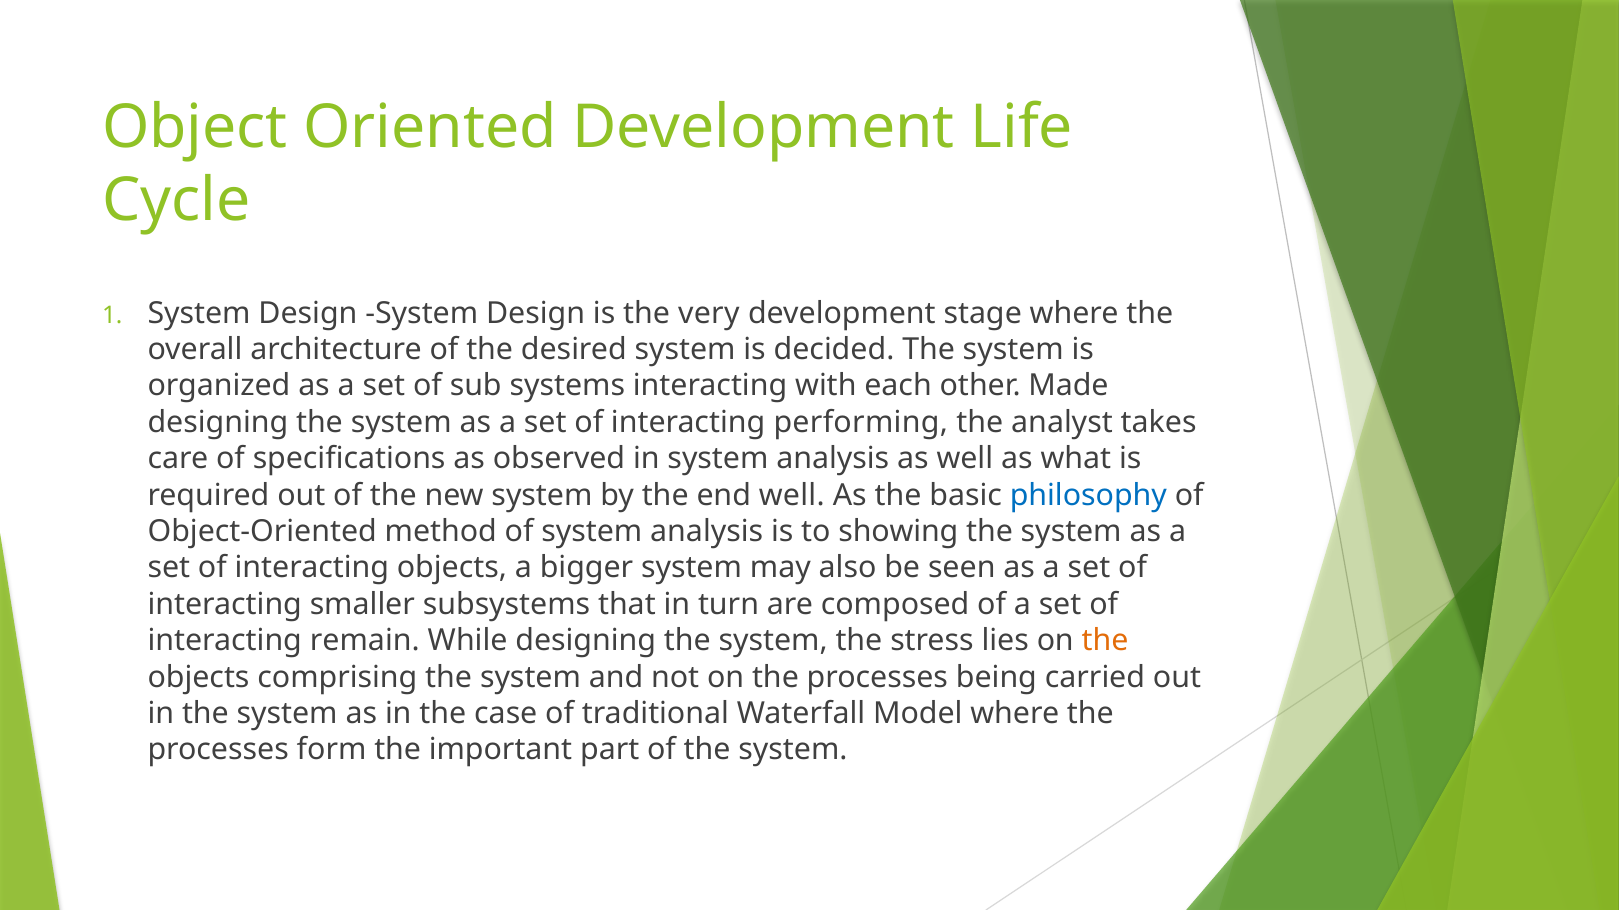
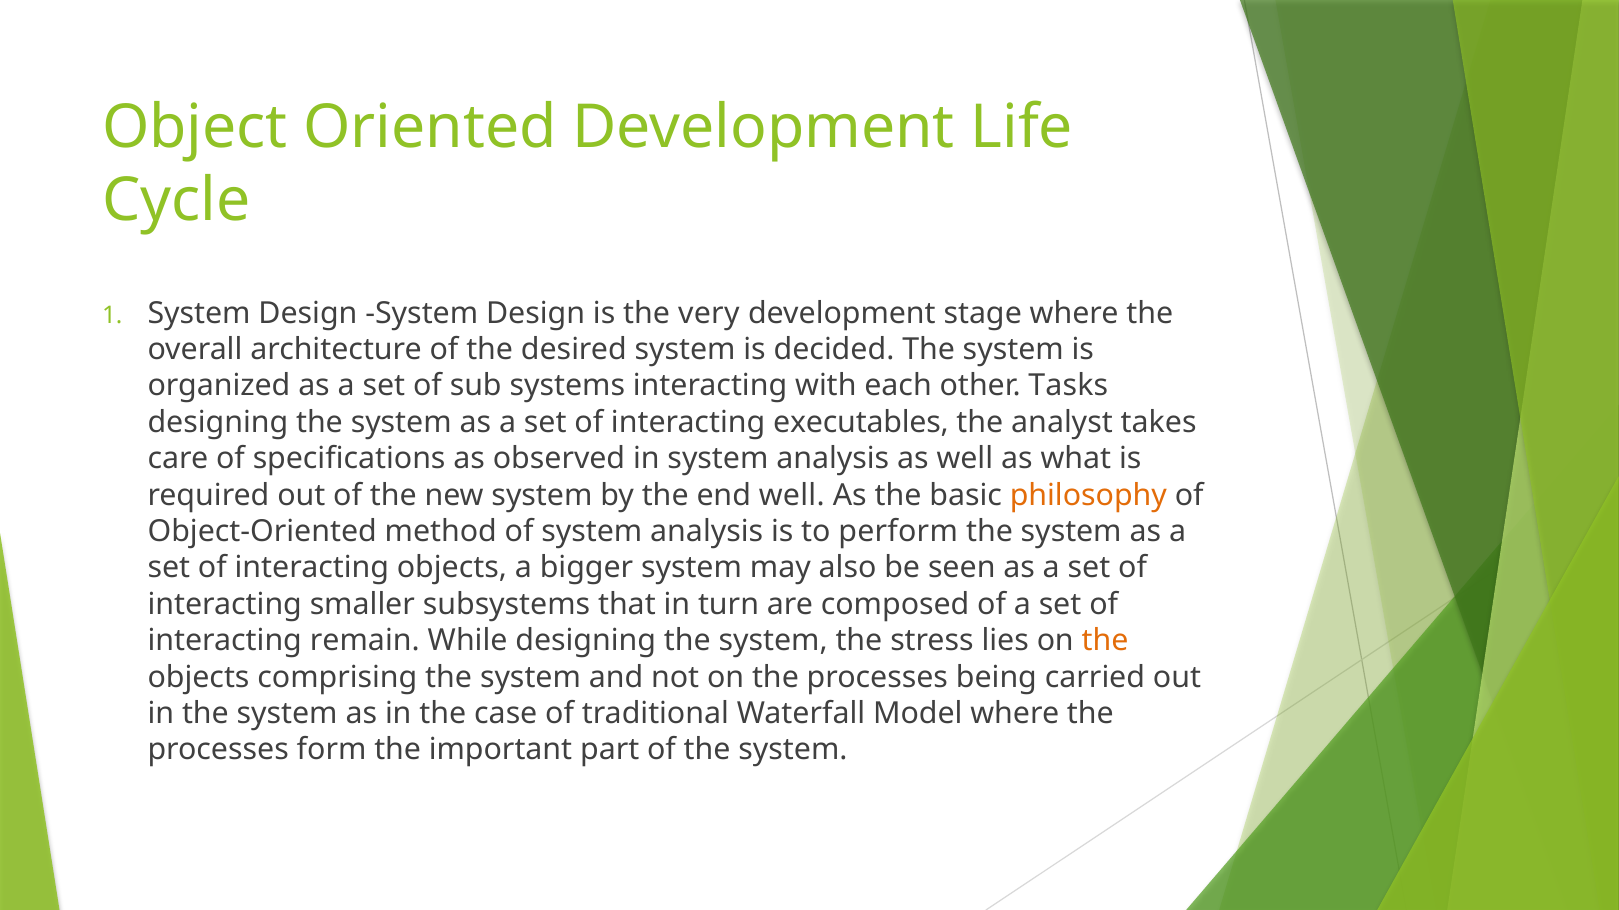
Made: Made -> Tasks
performing: performing -> executables
philosophy colour: blue -> orange
showing: showing -> perform
